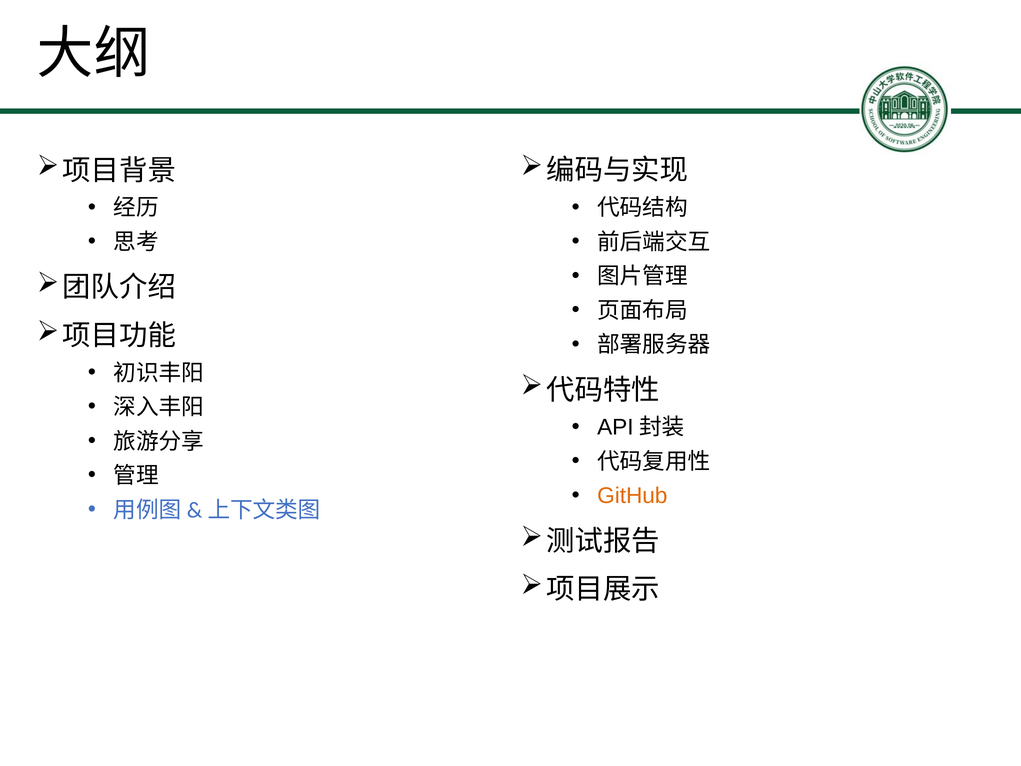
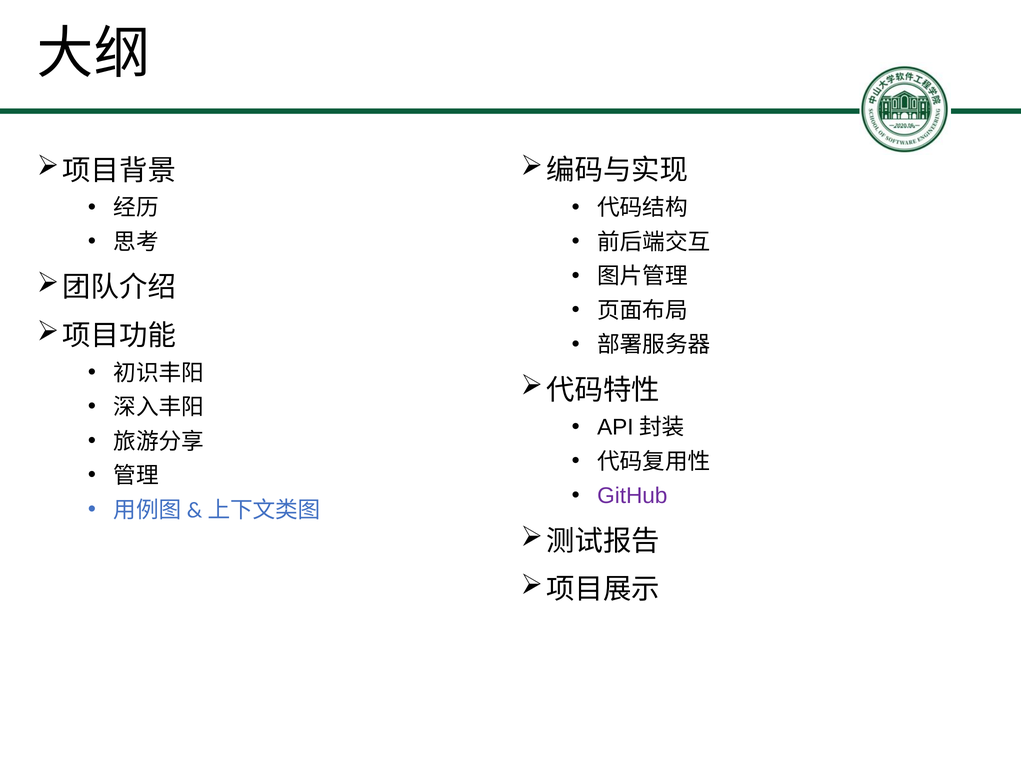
GitHub colour: orange -> purple
